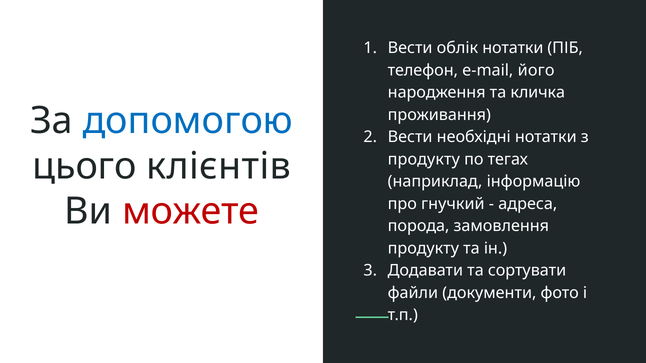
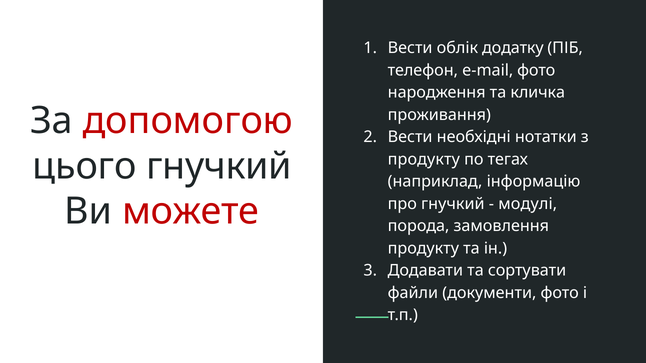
облік нотатки: нотатки -> додатку
e-mail його: його -> фото
допомогою colour: blue -> red
цього клієнтів: клієнтів -> гнучкий
адреса: адреса -> модулі
